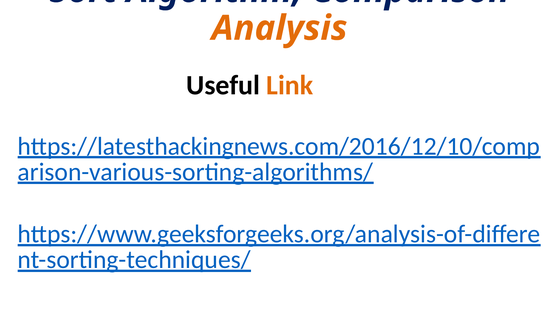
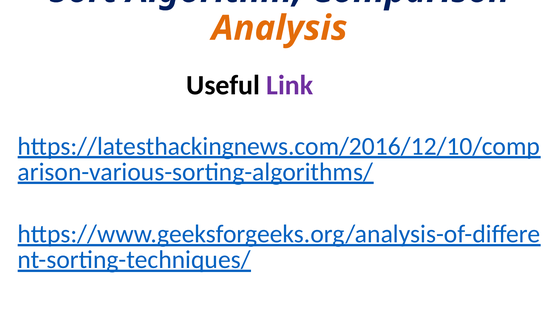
Link colour: orange -> purple
